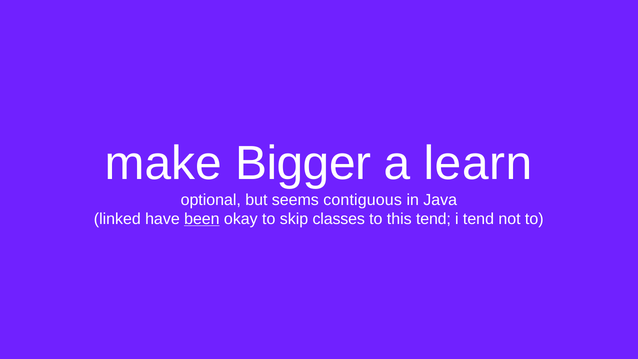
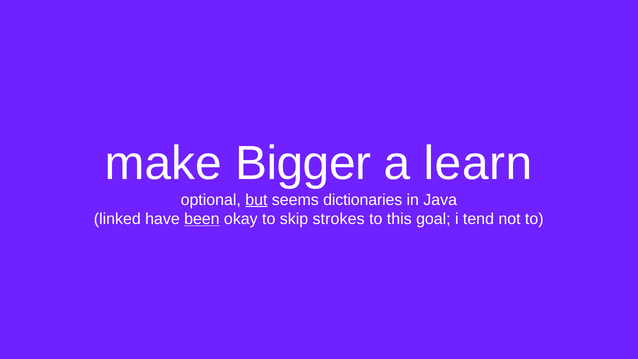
but underline: none -> present
contiguous: contiguous -> dictionaries
classes: classes -> strokes
this tend: tend -> goal
